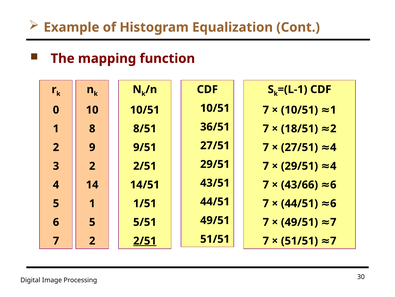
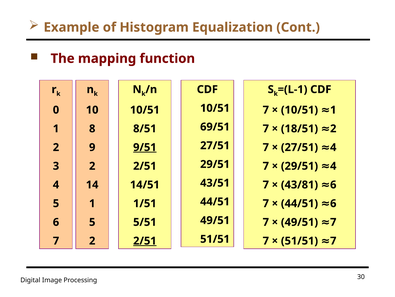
36/51: 36/51 -> 69/51
9/51 underline: none -> present
43/66: 43/66 -> 43/81
